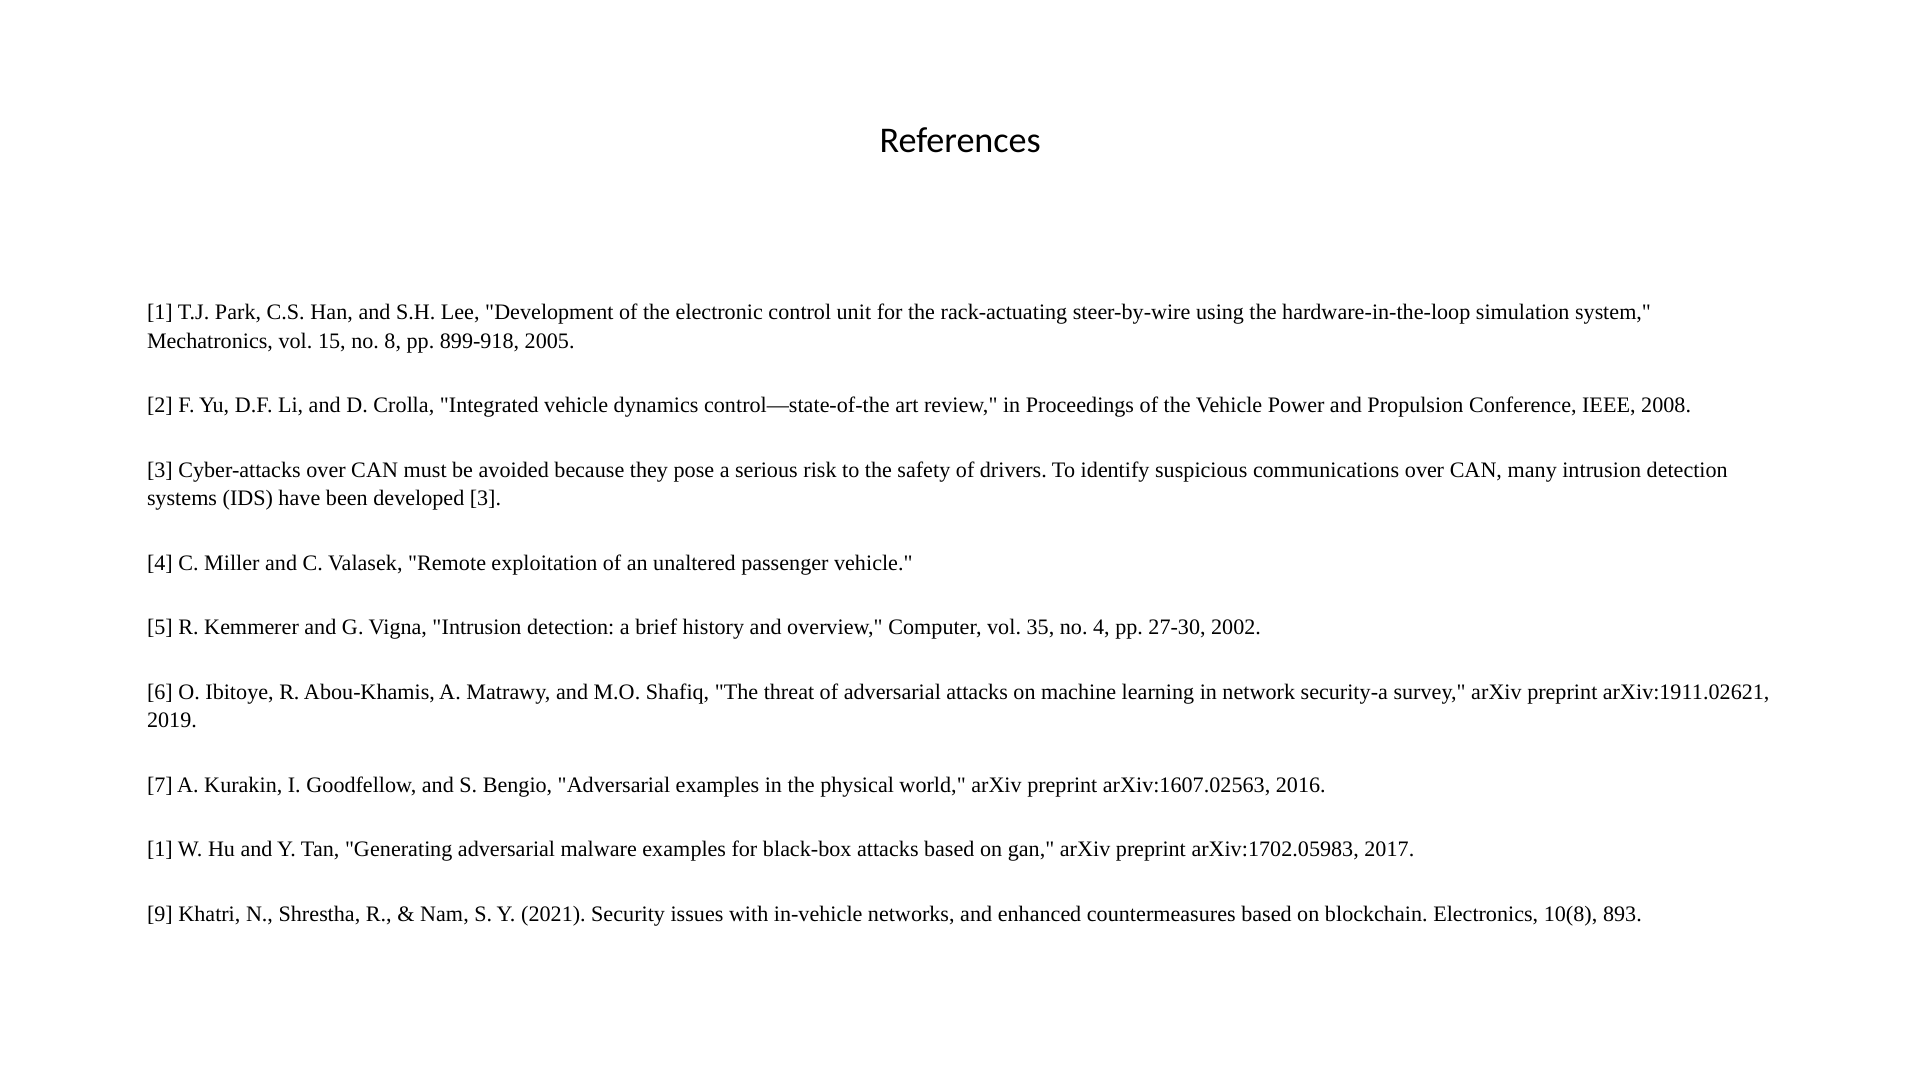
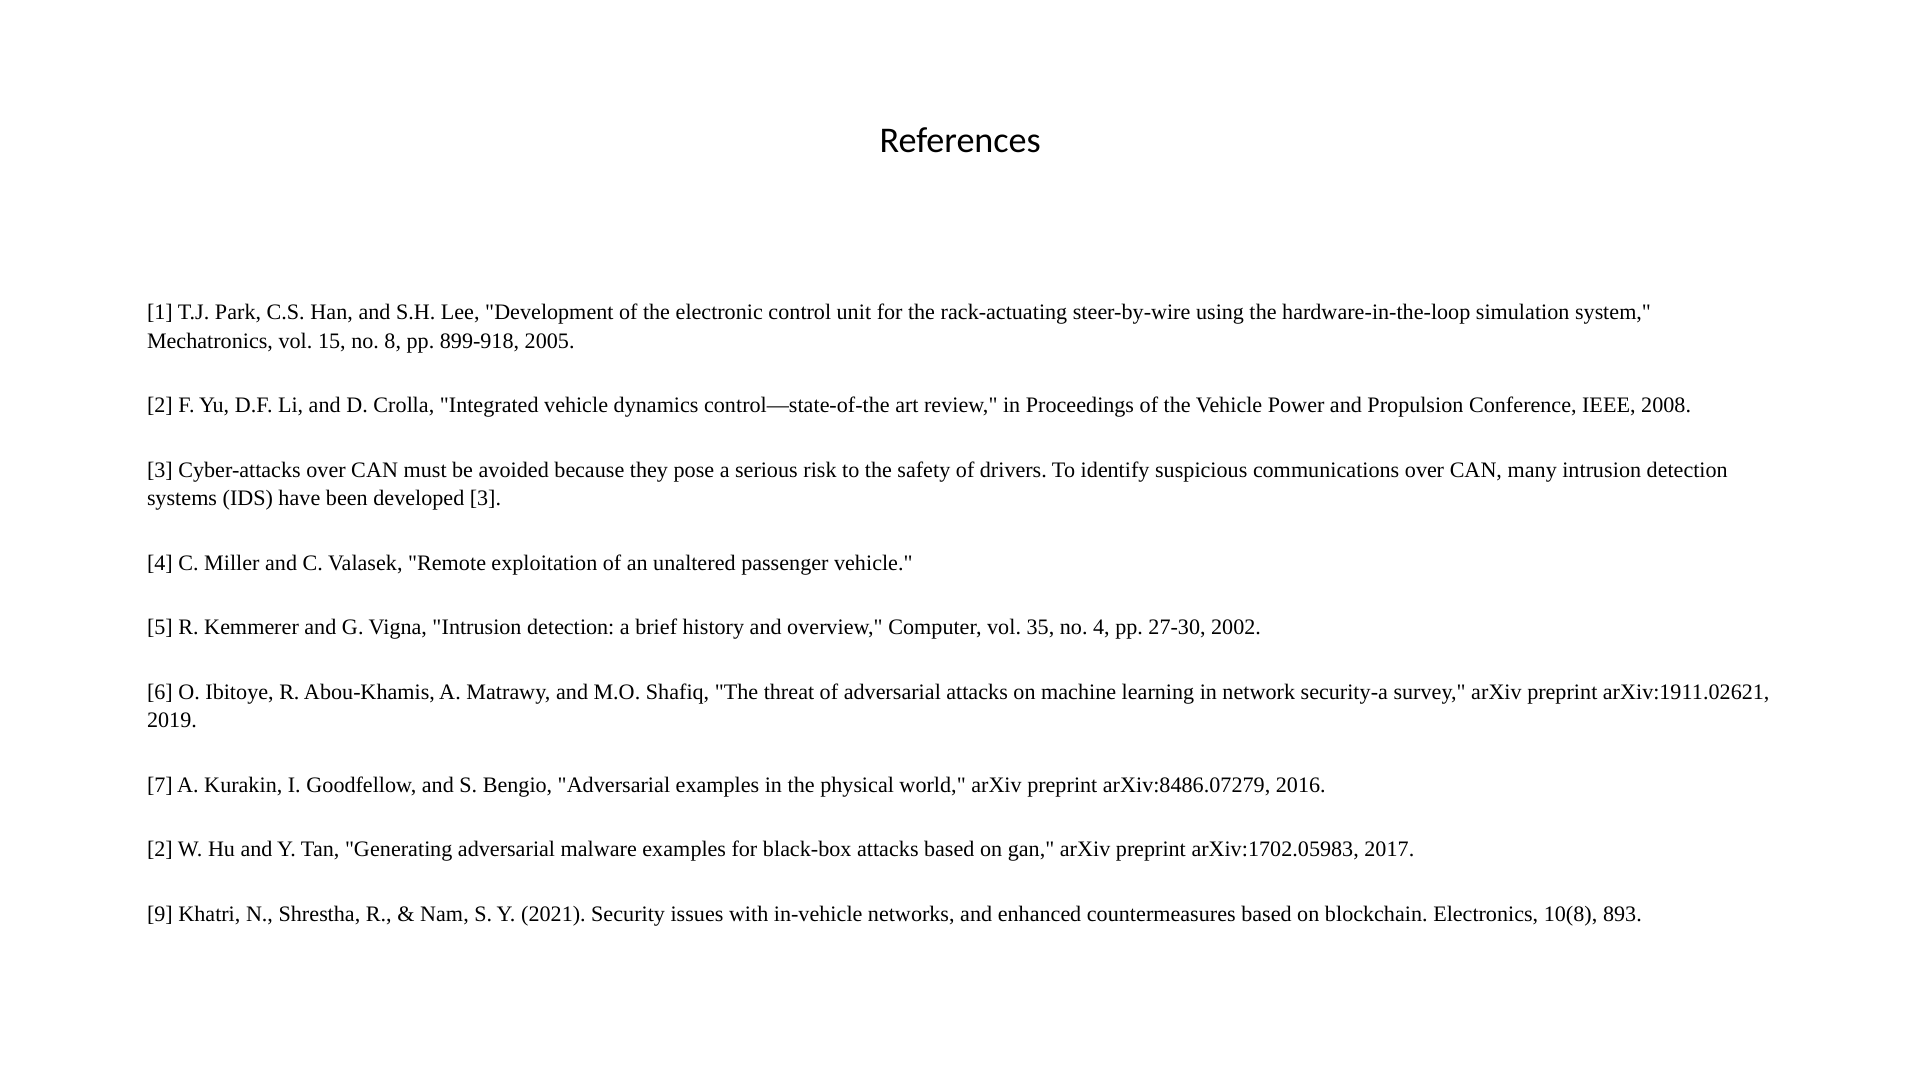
arXiv:1607.02563: arXiv:1607.02563 -> arXiv:8486.07279
1 at (160, 850): 1 -> 2
